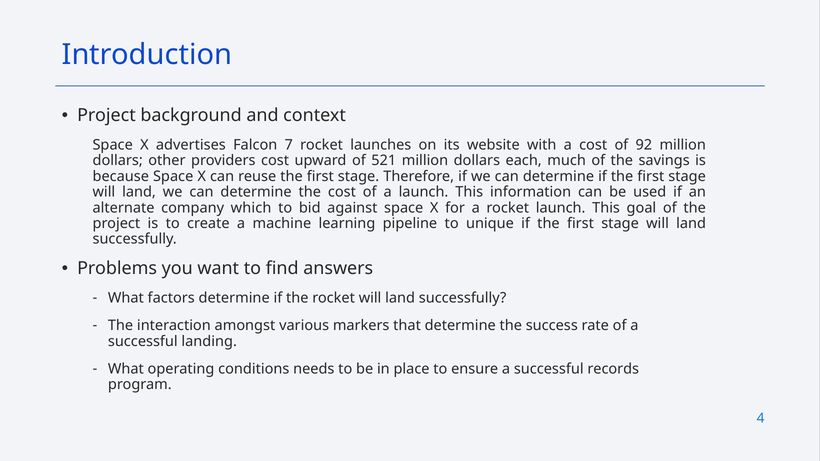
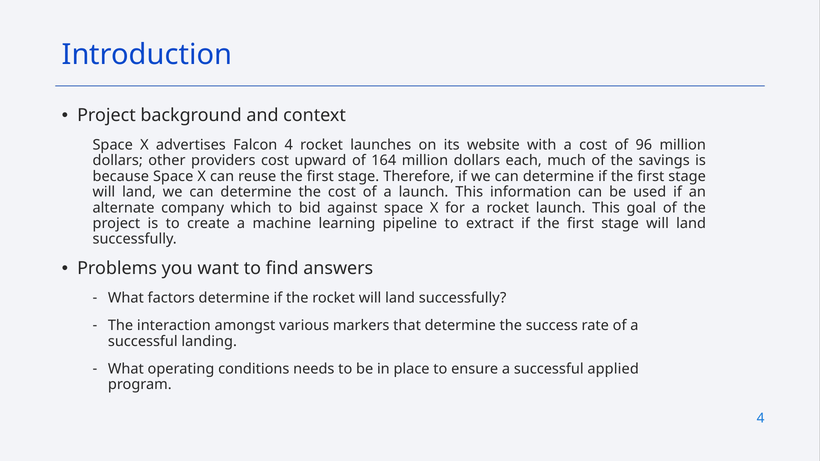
Falcon 7: 7 -> 4
92: 92 -> 96
521: 521 -> 164
unique: unique -> extract
records: records -> applied
